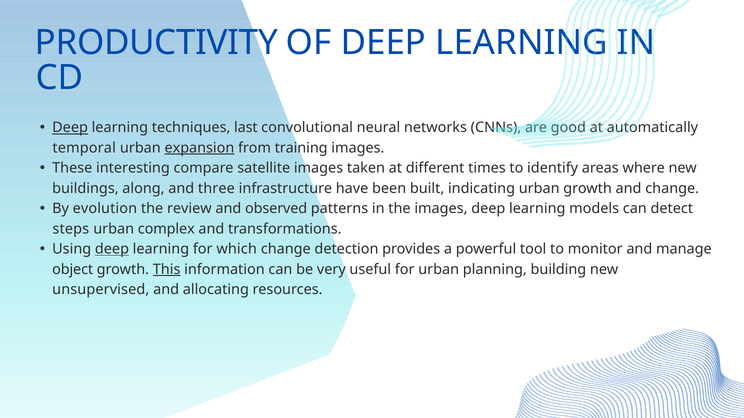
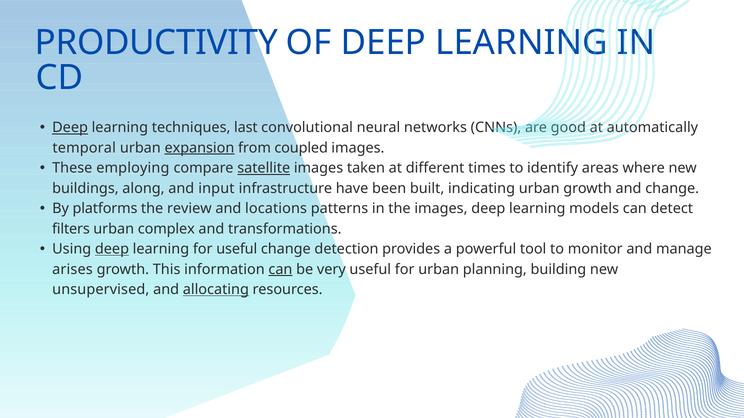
training: training -> coupled
interesting: interesting -> employing
satellite underline: none -> present
three: three -> input
evolution: evolution -> platforms
observed: observed -> locations
steps: steps -> filters
for which: which -> useful
object: object -> arises
This underline: present -> none
can at (280, 270) underline: none -> present
allocating underline: none -> present
